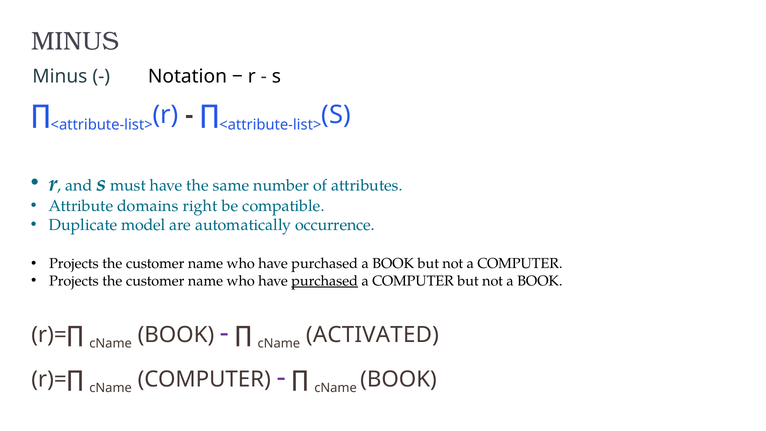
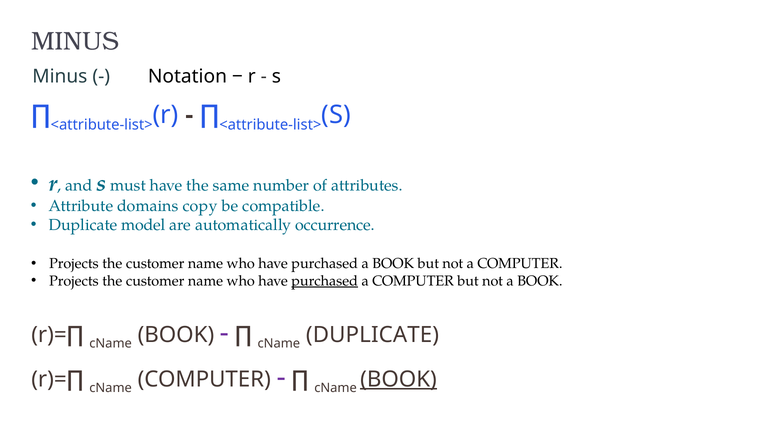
right: right -> copy
cName ACTIVATED: ACTIVATED -> DUPLICATE
BOOK at (399, 379) underline: none -> present
